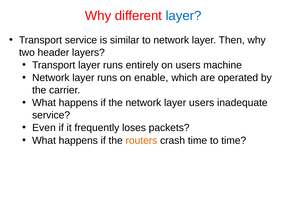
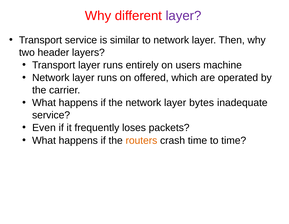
layer at (184, 16) colour: blue -> purple
enable: enable -> offered
layer users: users -> bytes
